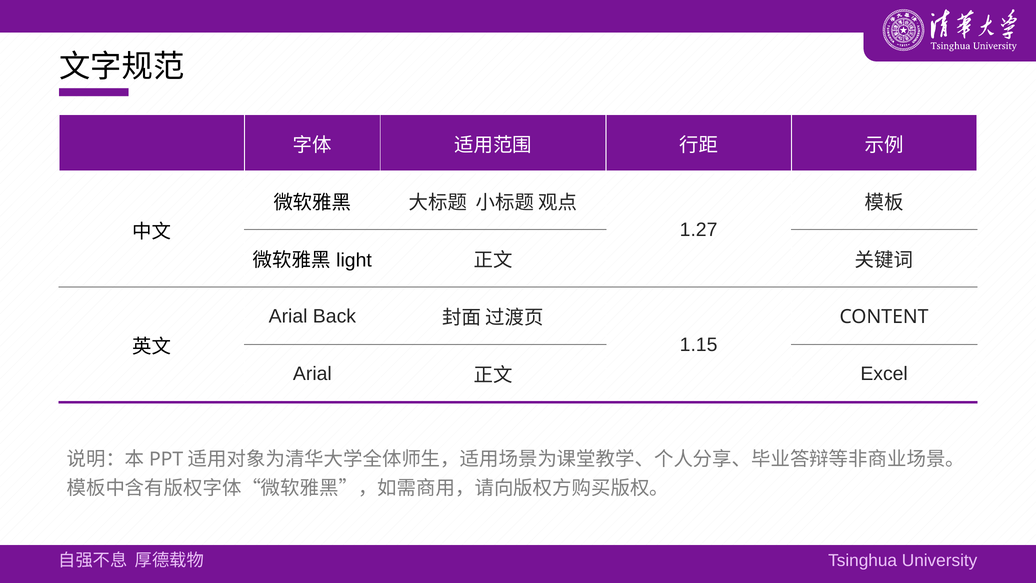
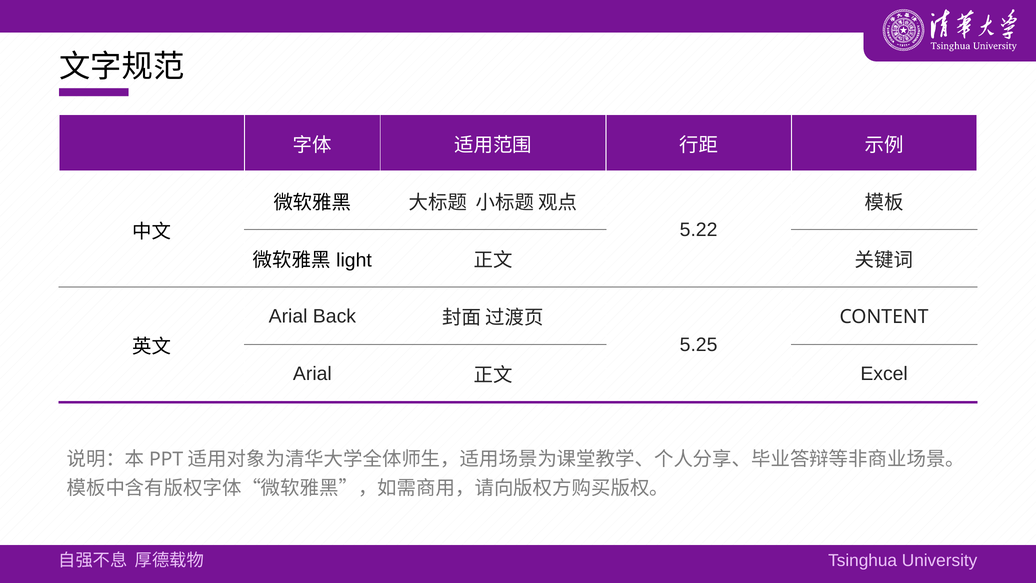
1.27: 1.27 -> 5.22
1.15: 1.15 -> 5.25
